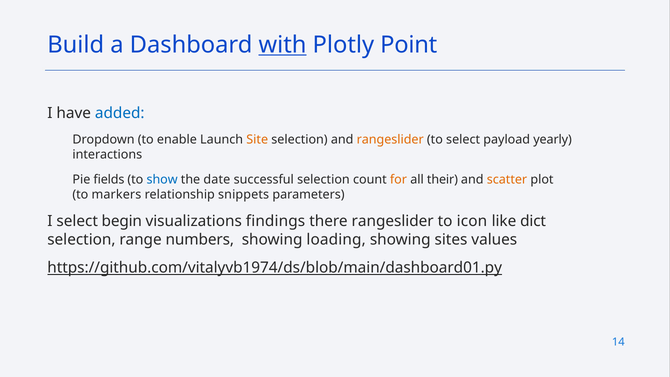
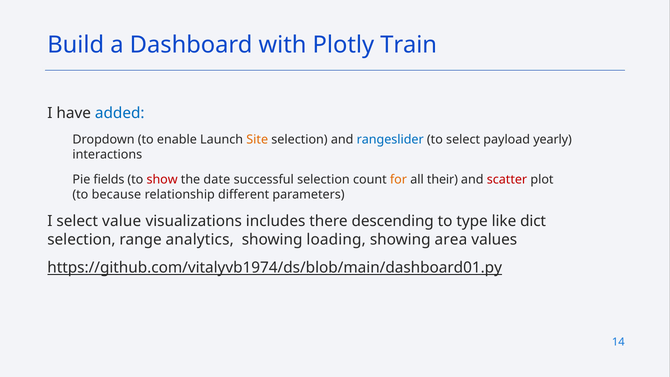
with underline: present -> none
Point: Point -> Train
rangeslider at (390, 139) colour: orange -> blue
show colour: blue -> red
scatter colour: orange -> red
markers: markers -> because
snippets: snippets -> different
begin: begin -> value
findings: findings -> includes
there rangeslider: rangeslider -> descending
icon: icon -> type
numbers: numbers -> analytics
sites: sites -> area
